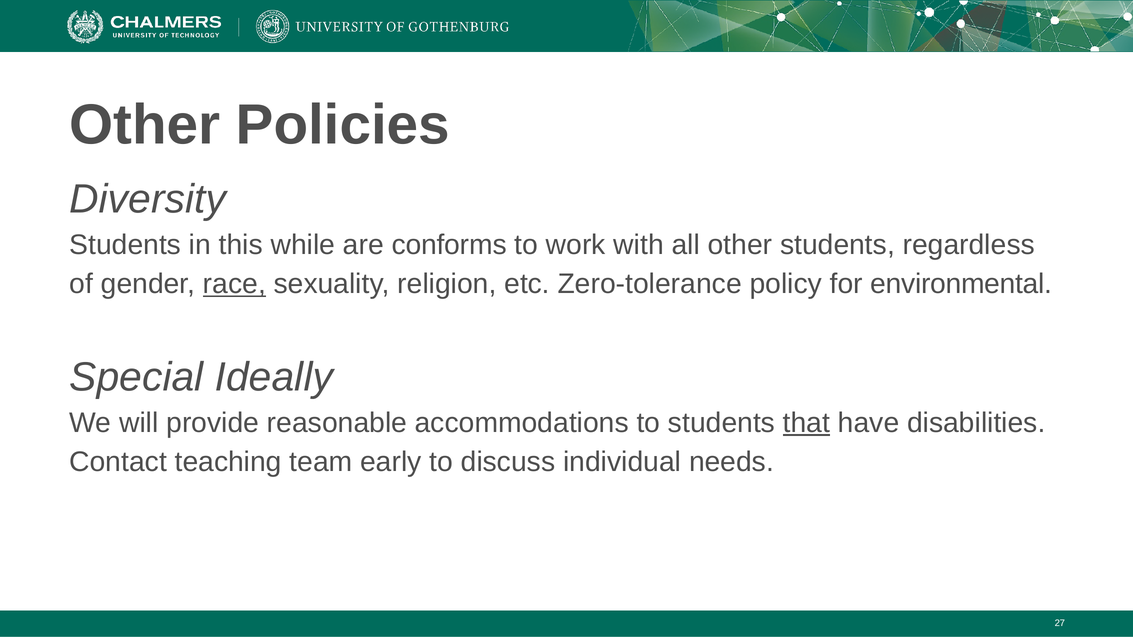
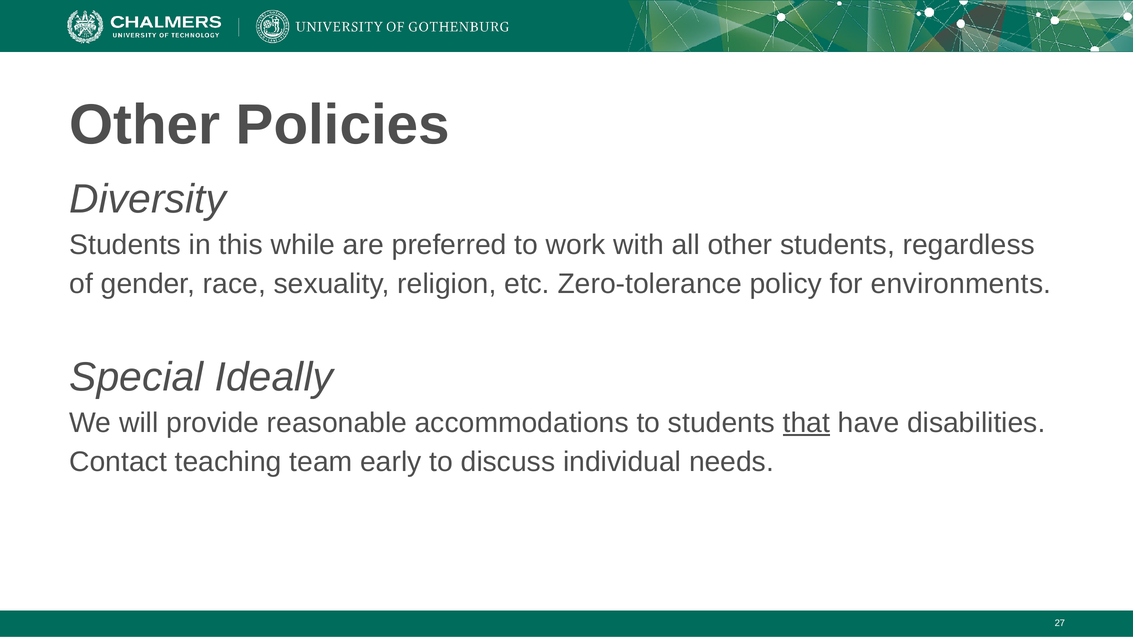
conforms: conforms -> preferred
race underline: present -> none
environmental: environmental -> environments
